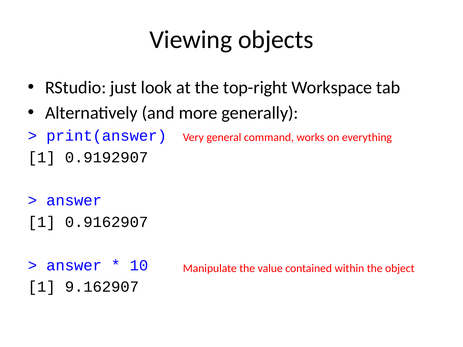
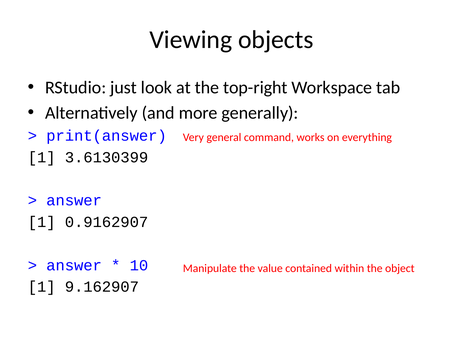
0.9192907: 0.9192907 -> 3.6130399
